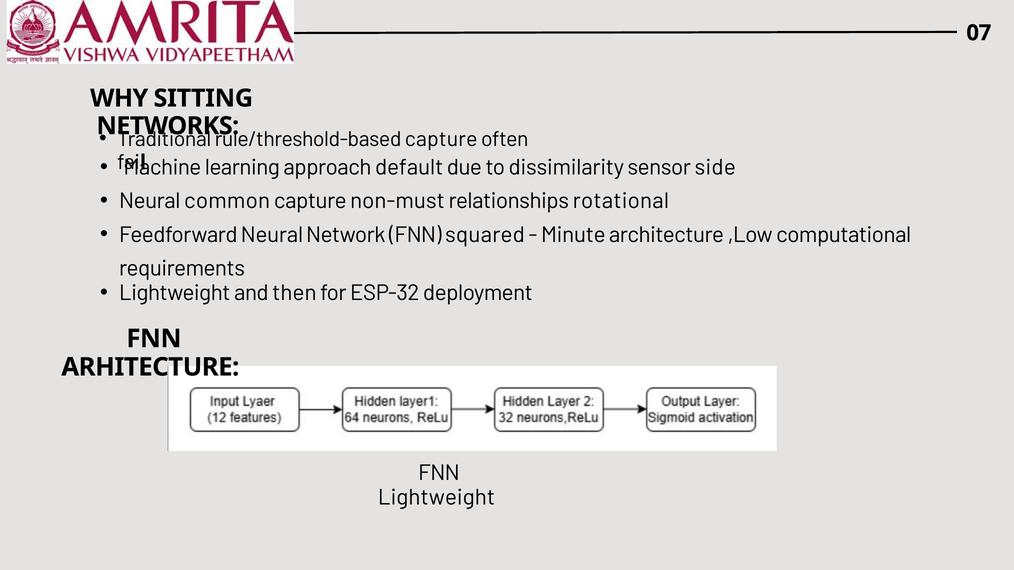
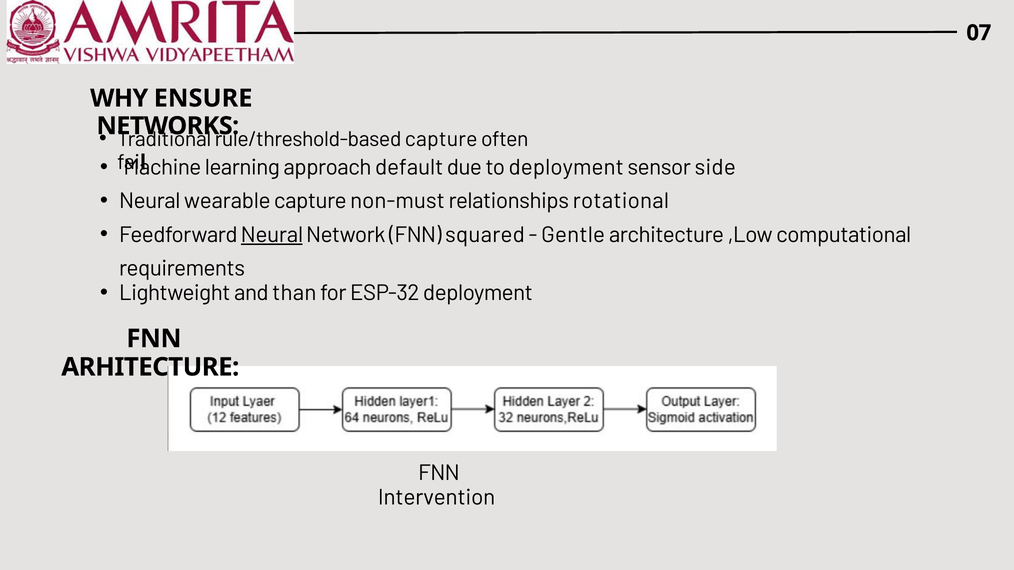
SITTING: SITTING -> ENSURE
to dissimilarity: dissimilarity -> deployment
common: common -> wearable
Neural at (272, 235) underline: none -> present
Minute: Minute -> Gentle
then: then -> than
Lightweight at (436, 498): Lightweight -> Intervention
